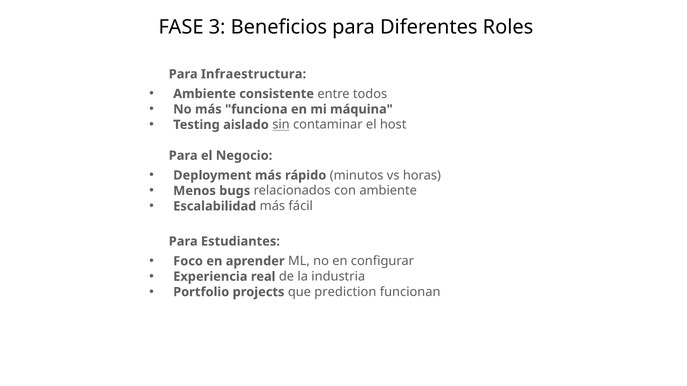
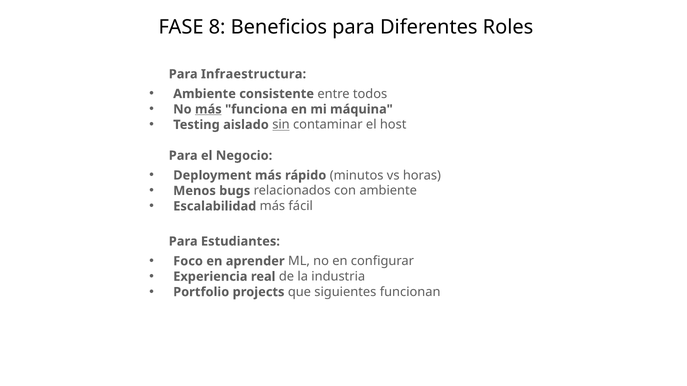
3: 3 -> 8
más at (208, 109) underline: none -> present
prediction: prediction -> siguientes
